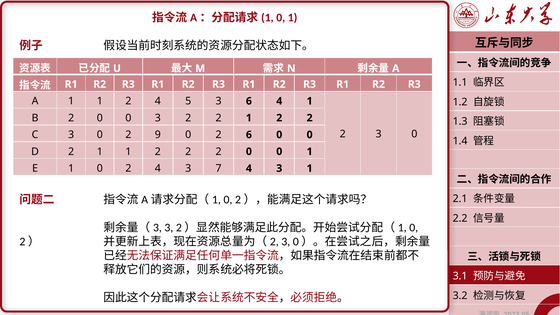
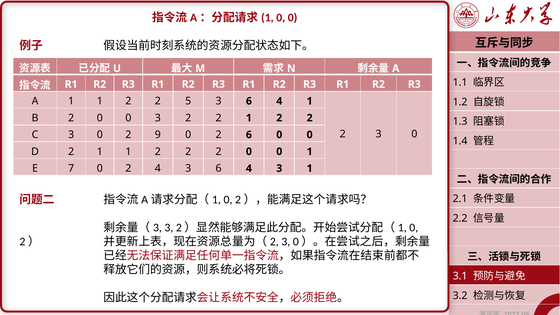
1 at (293, 18): 1 -> 0
4 at (158, 101): 4 -> 2
E 1: 1 -> 7
4 3 7: 7 -> 6
